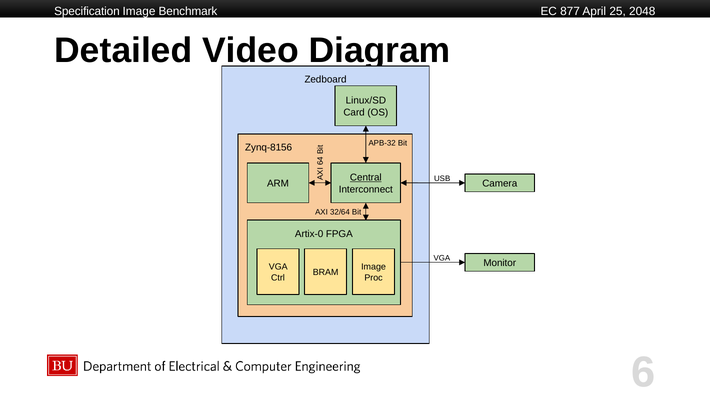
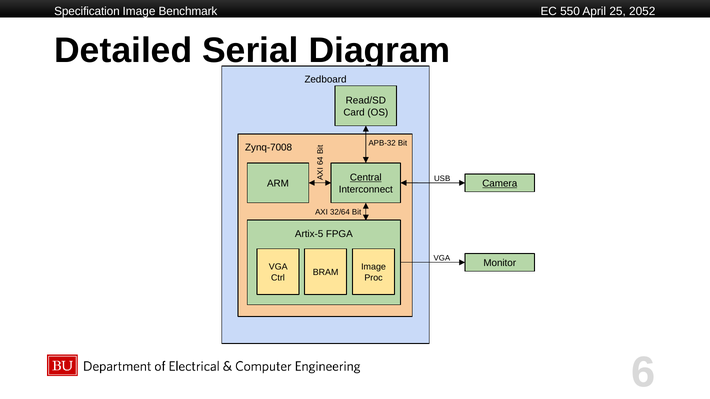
877: 877 -> 550
2048: 2048 -> 2052
Video: Video -> Serial
Linux/SD: Linux/SD -> Read/SD
Zynq-8156: Zynq-8156 -> Zynq-7008
Camera underline: none -> present
Artix-0: Artix-0 -> Artix-5
